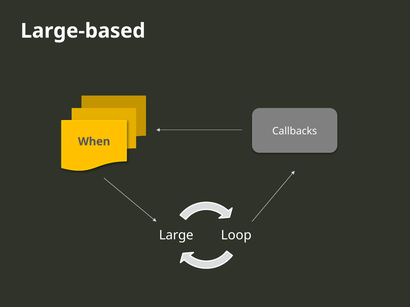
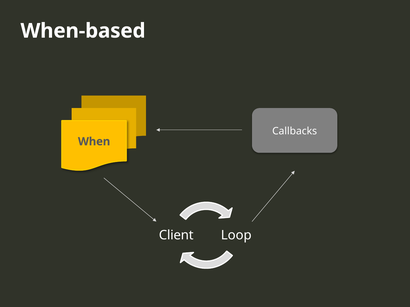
Large-based: Large-based -> When-based
Large: Large -> Client
